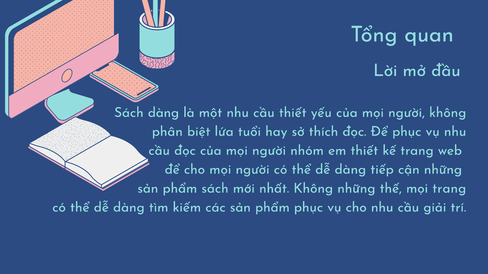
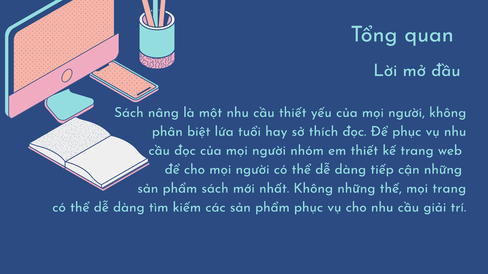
Sách dàng: dàng -> nâng
